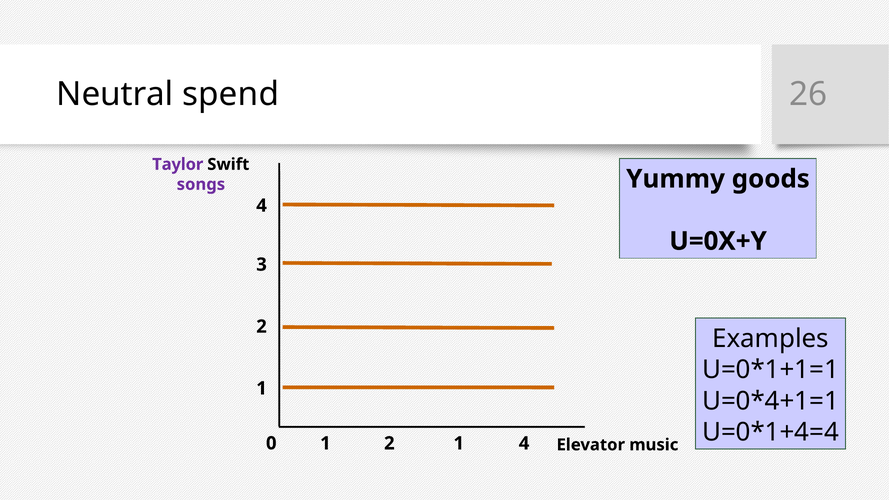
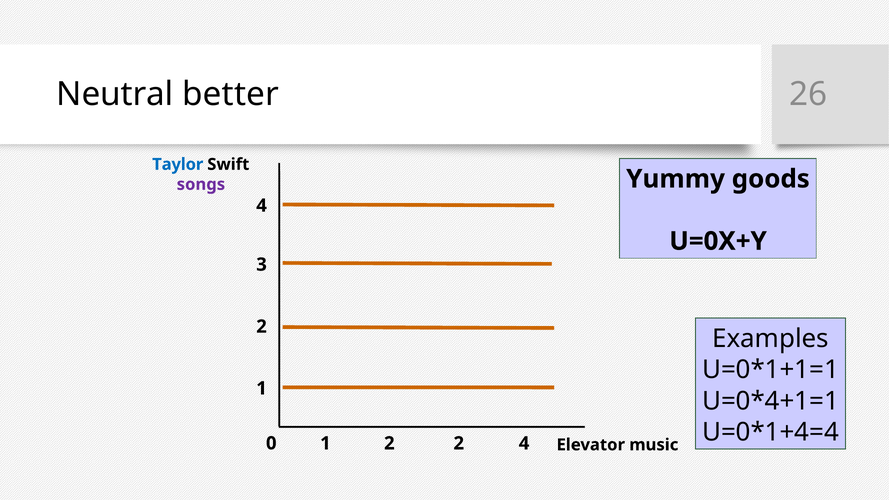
spend: spend -> better
Taylor colour: purple -> blue
2 1: 1 -> 2
